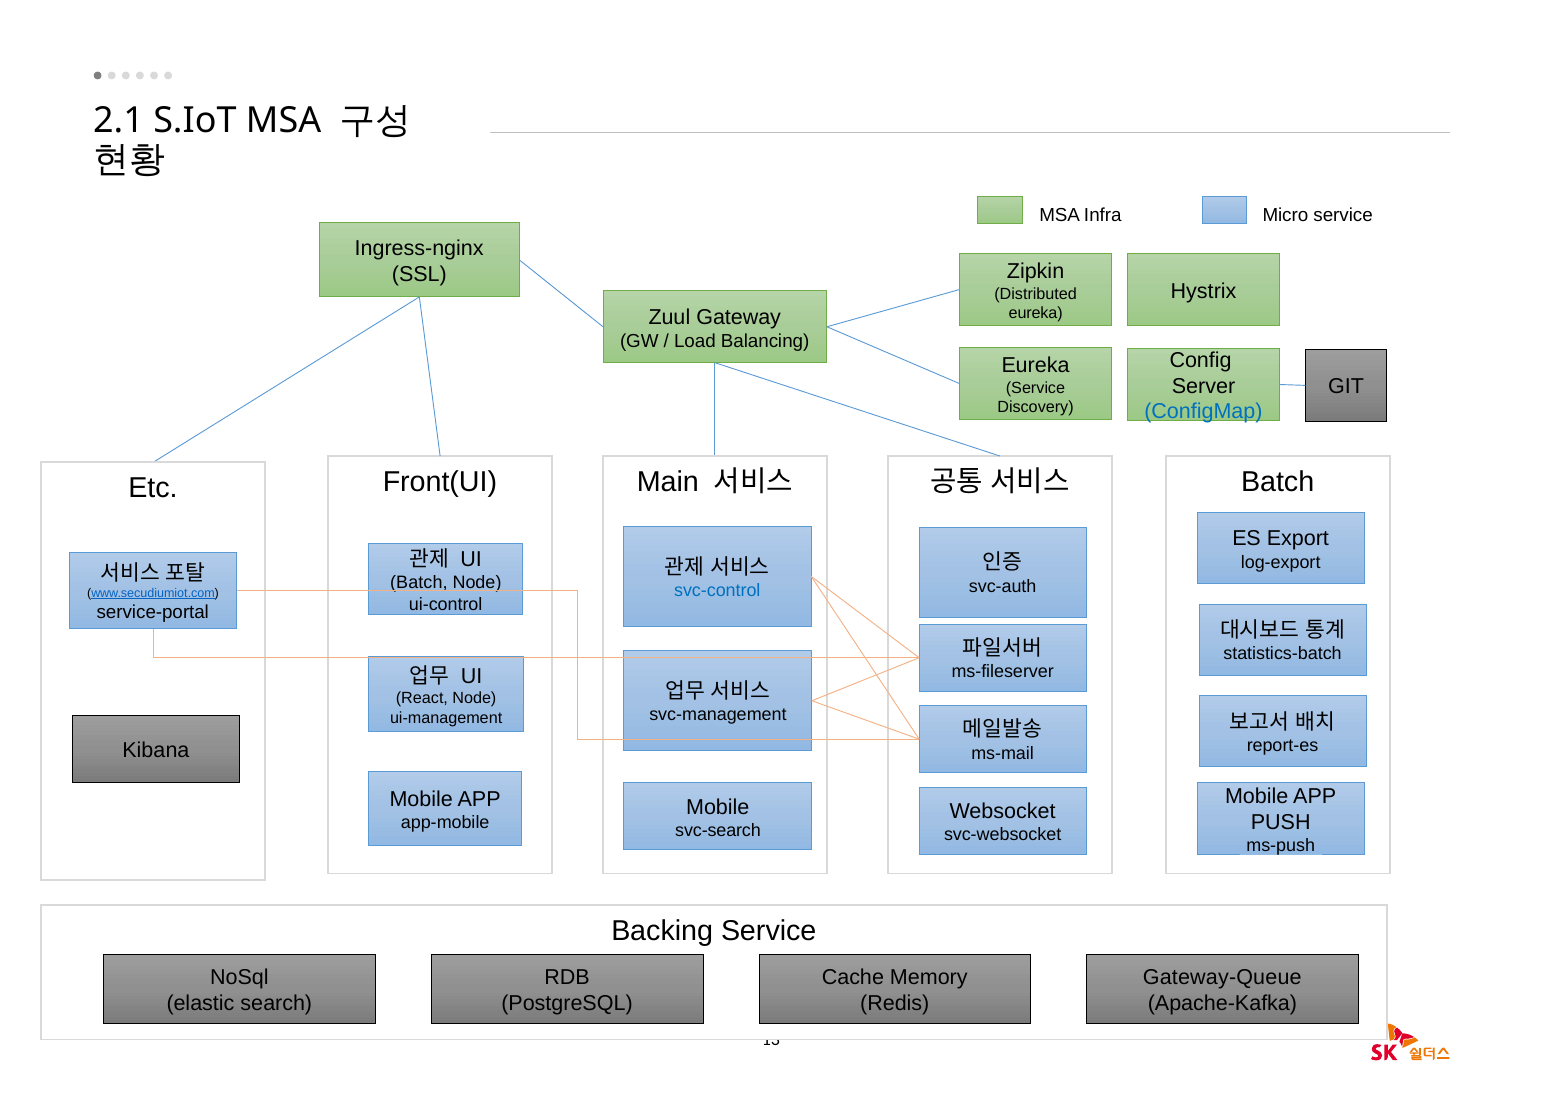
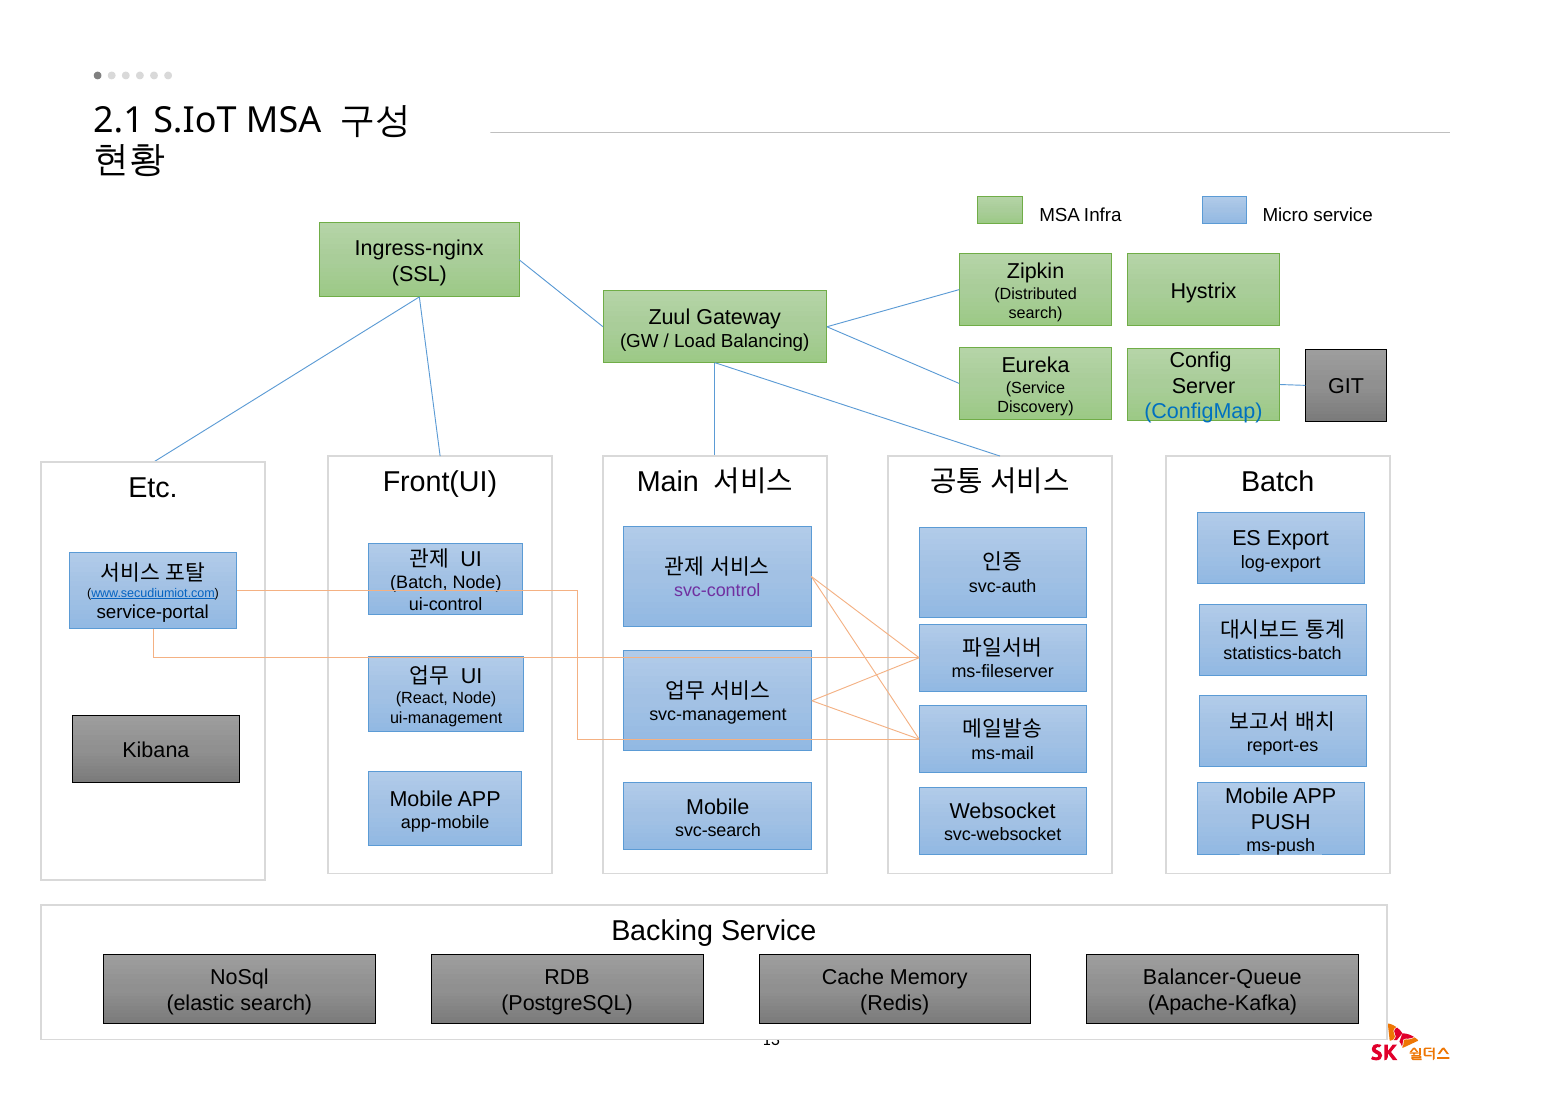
eureka at (1036, 313): eureka -> search
svc-control colour: blue -> purple
Gateway-Queue: Gateway-Queue -> Balancer-Queue
